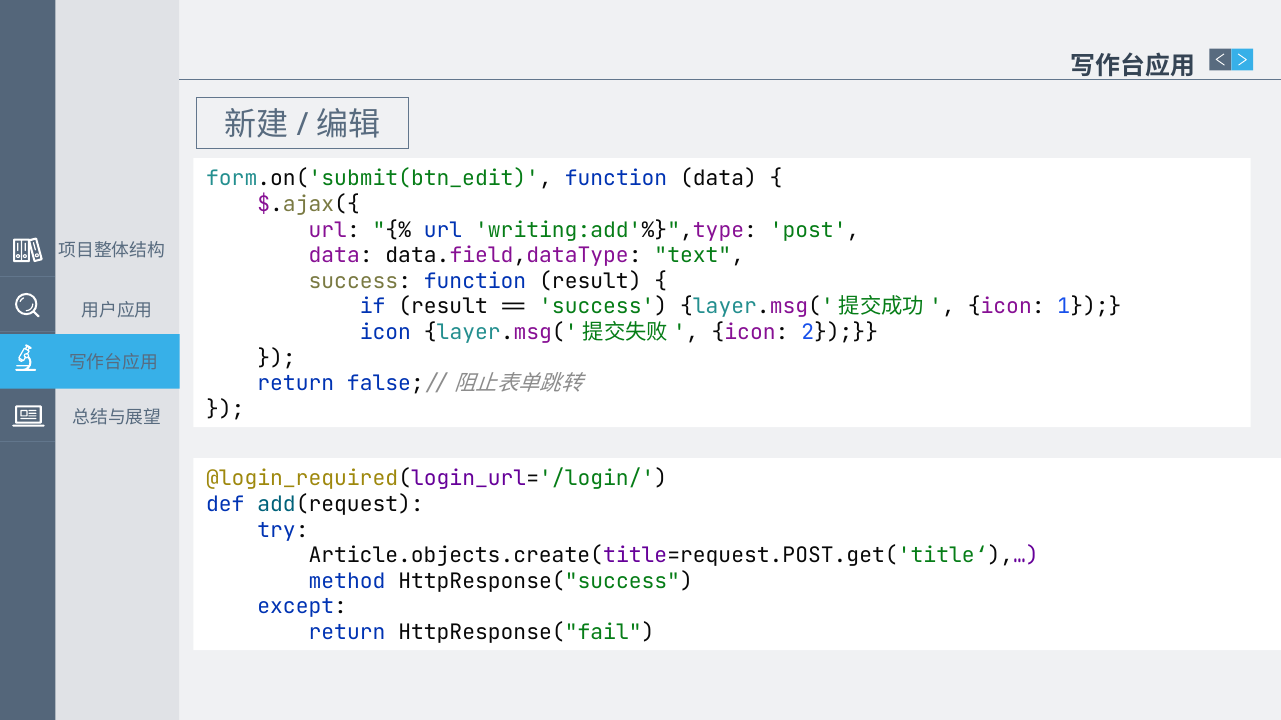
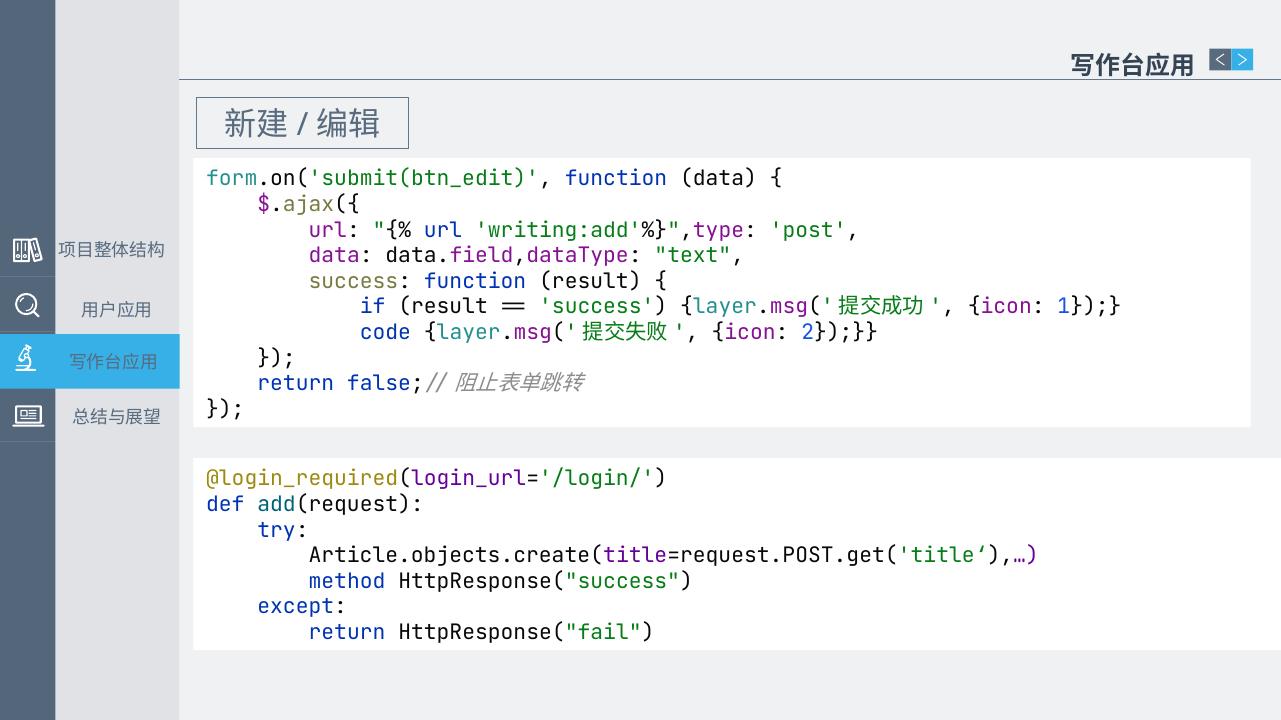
icon at (385, 333): icon -> code
